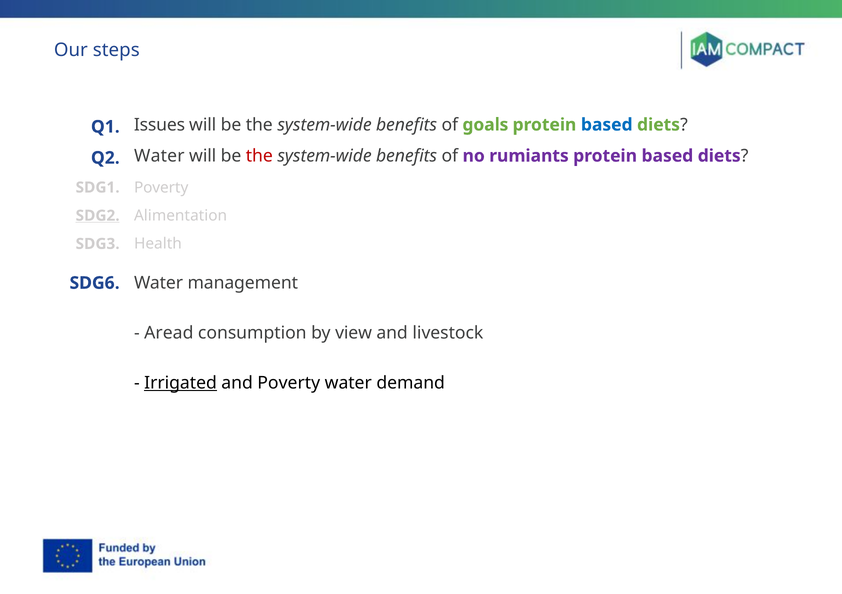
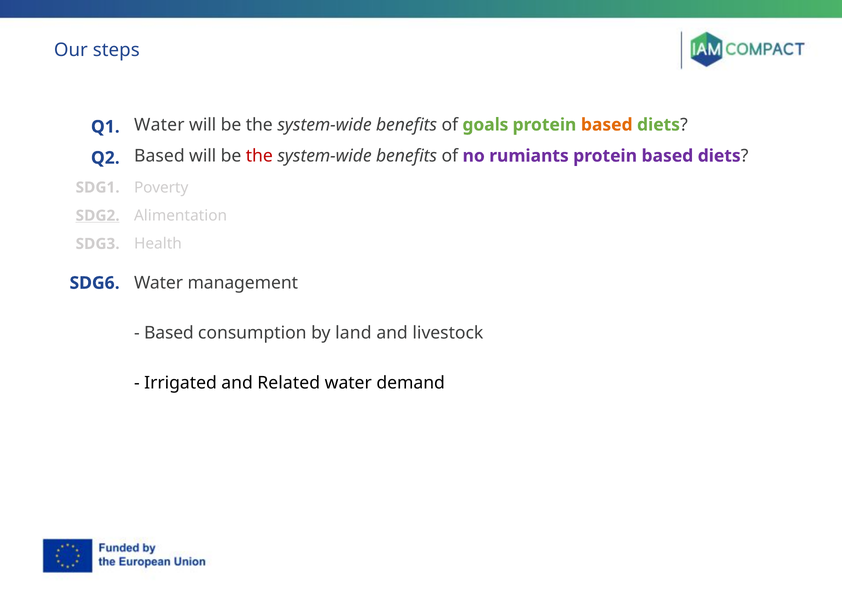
Q1 Issues: Issues -> Water
based at (607, 125) colour: blue -> orange
Q2 Water: Water -> Based
Aread at (169, 333): Aread -> Based
view: view -> land
Irrigated underline: present -> none
and Poverty: Poverty -> Related
